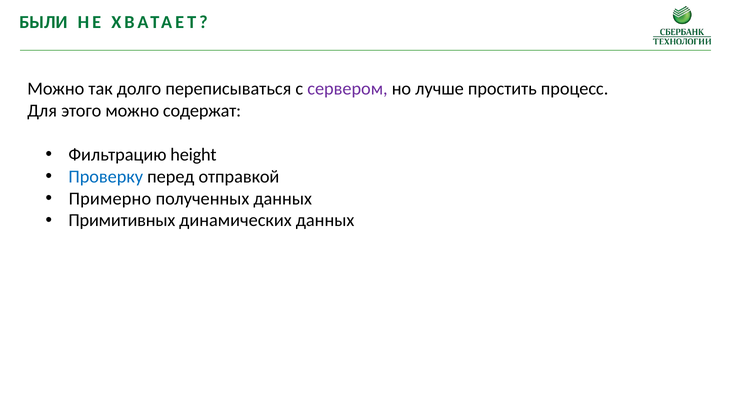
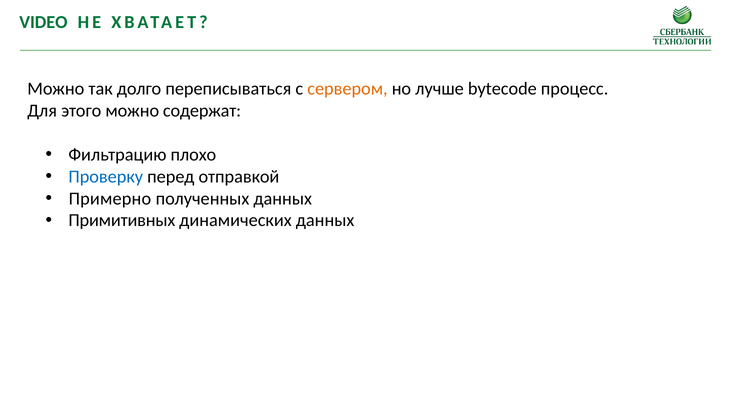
БЫЛИ: БЫЛИ -> VIDEO
сервером colour: purple -> orange
простить: простить -> bytecode
height: height -> плохо
